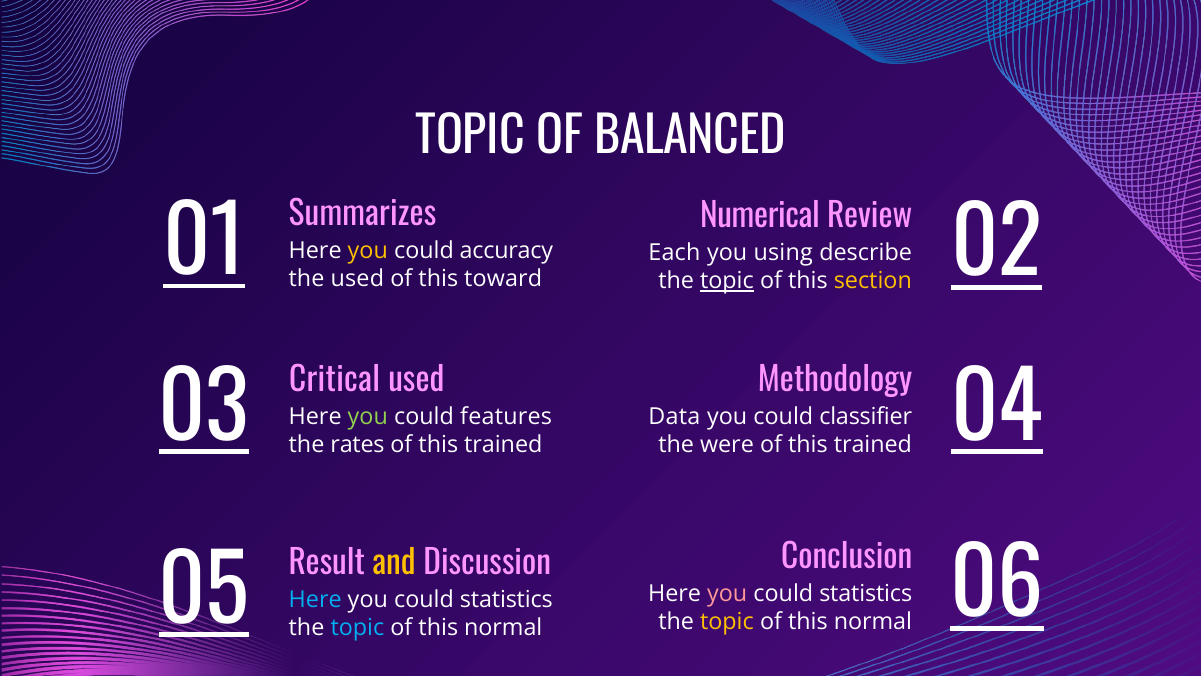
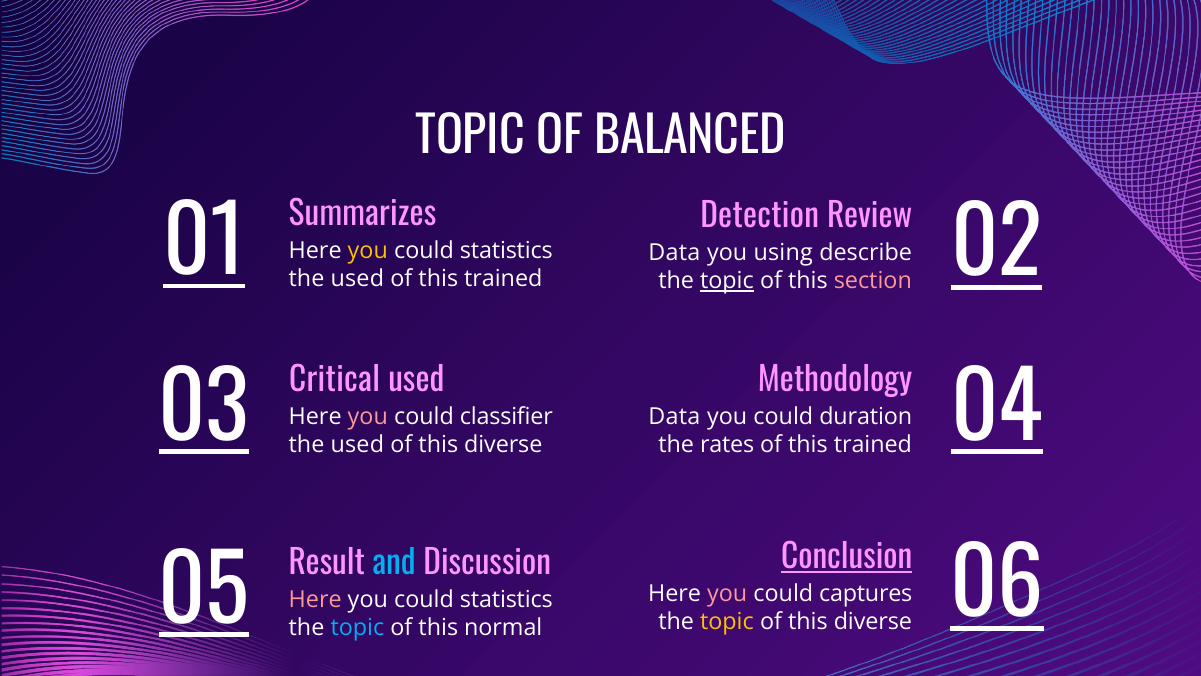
Numerical: Numerical -> Detection
accuracy at (506, 251): accuracy -> statistics
Each at (674, 253): Each -> Data
toward at (503, 279): toward -> trained
section colour: yellow -> pink
you at (368, 417) colour: light green -> pink
features: features -> classifier
classifier: classifier -> duration
rates at (358, 445): rates -> used
trained at (503, 445): trained -> diverse
were: were -> rates
Conclusion underline: none -> present
and colour: yellow -> light blue
statistics at (866, 593): statistics -> captures
Here at (315, 599) colour: light blue -> pink
normal at (873, 621): normal -> diverse
